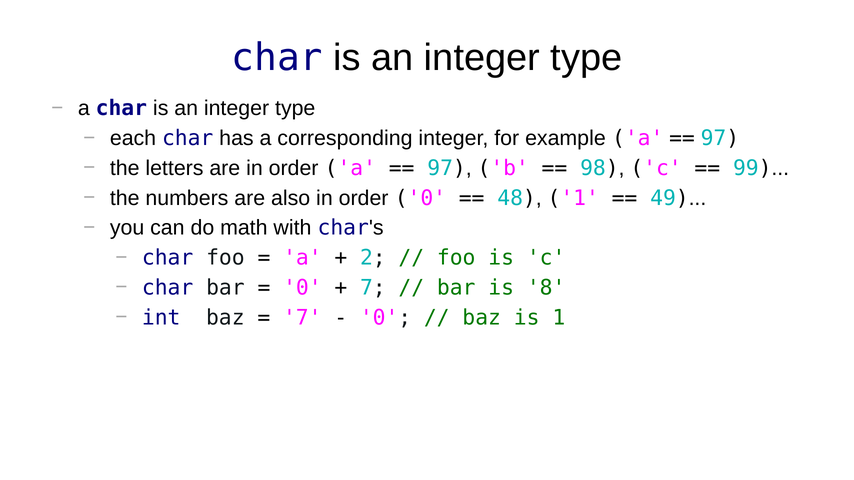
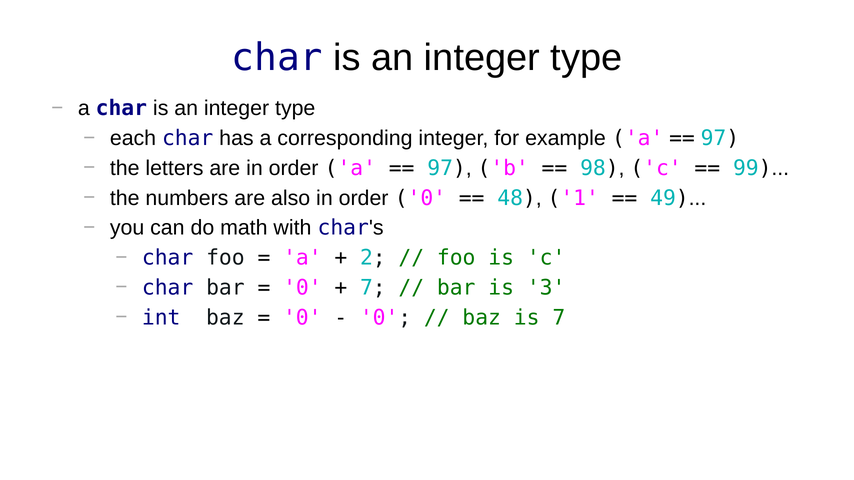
8: 8 -> 3
7 at (302, 318): 7 -> 0
is 1: 1 -> 7
